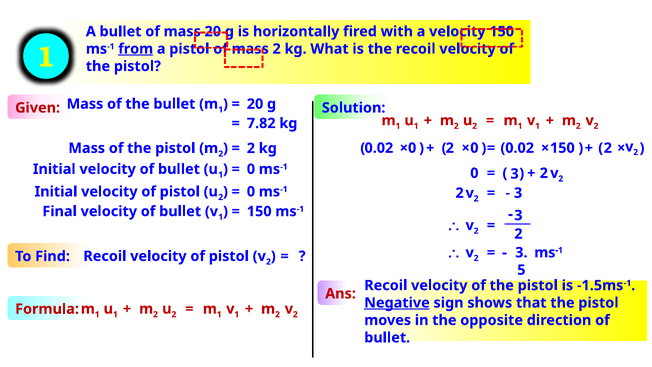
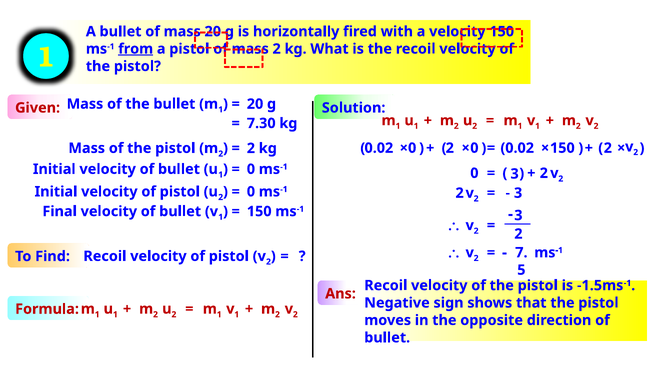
7.82: 7.82 -> 7.30
3 at (521, 252): 3 -> 7
Negative underline: present -> none
